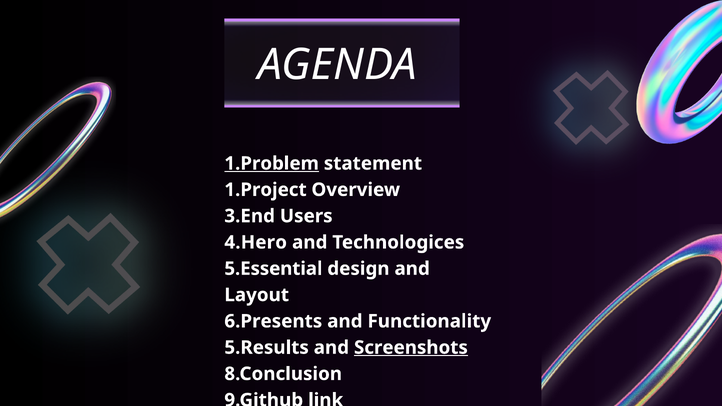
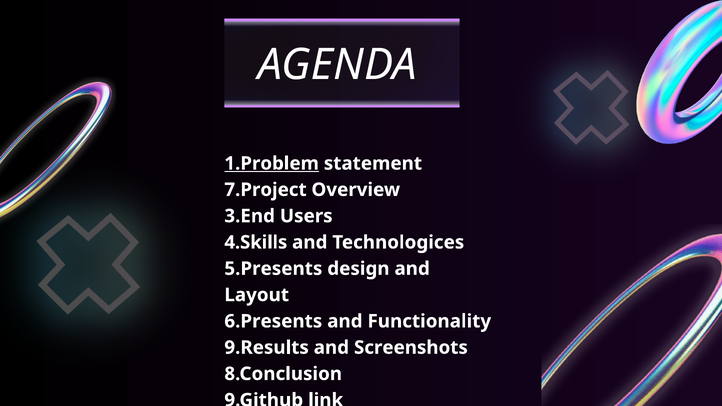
1.Project: 1.Project -> 7.Project
4.Hero: 4.Hero -> 4.Skills
5.Essential: 5.Essential -> 5.Presents
5.Results: 5.Results -> 9.Results
Screenshots underline: present -> none
